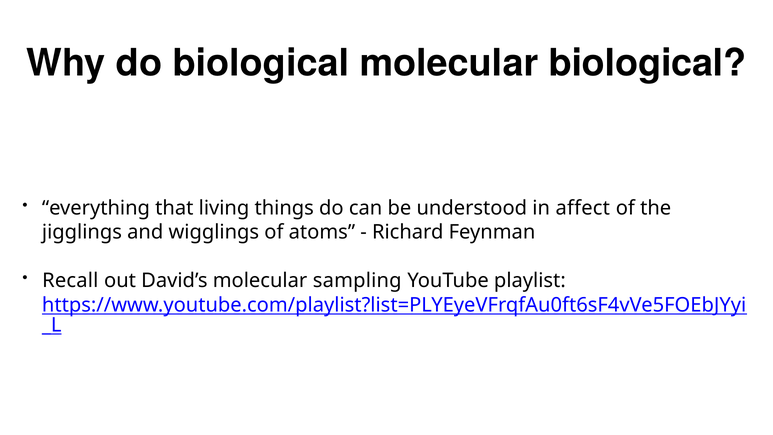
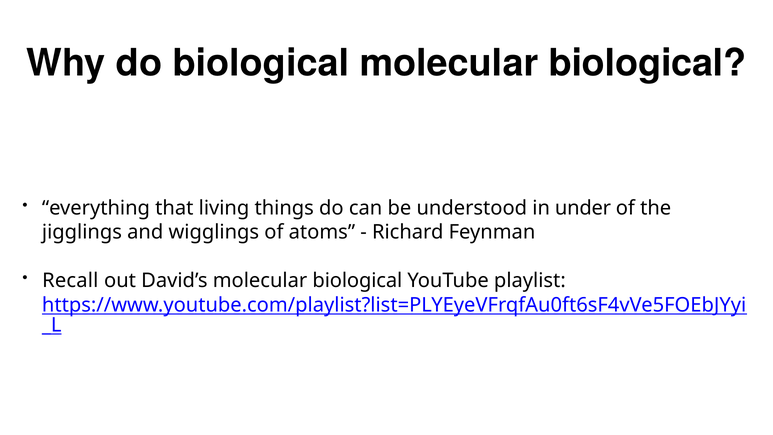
affect: affect -> under
David’s molecular sampling: sampling -> biological
